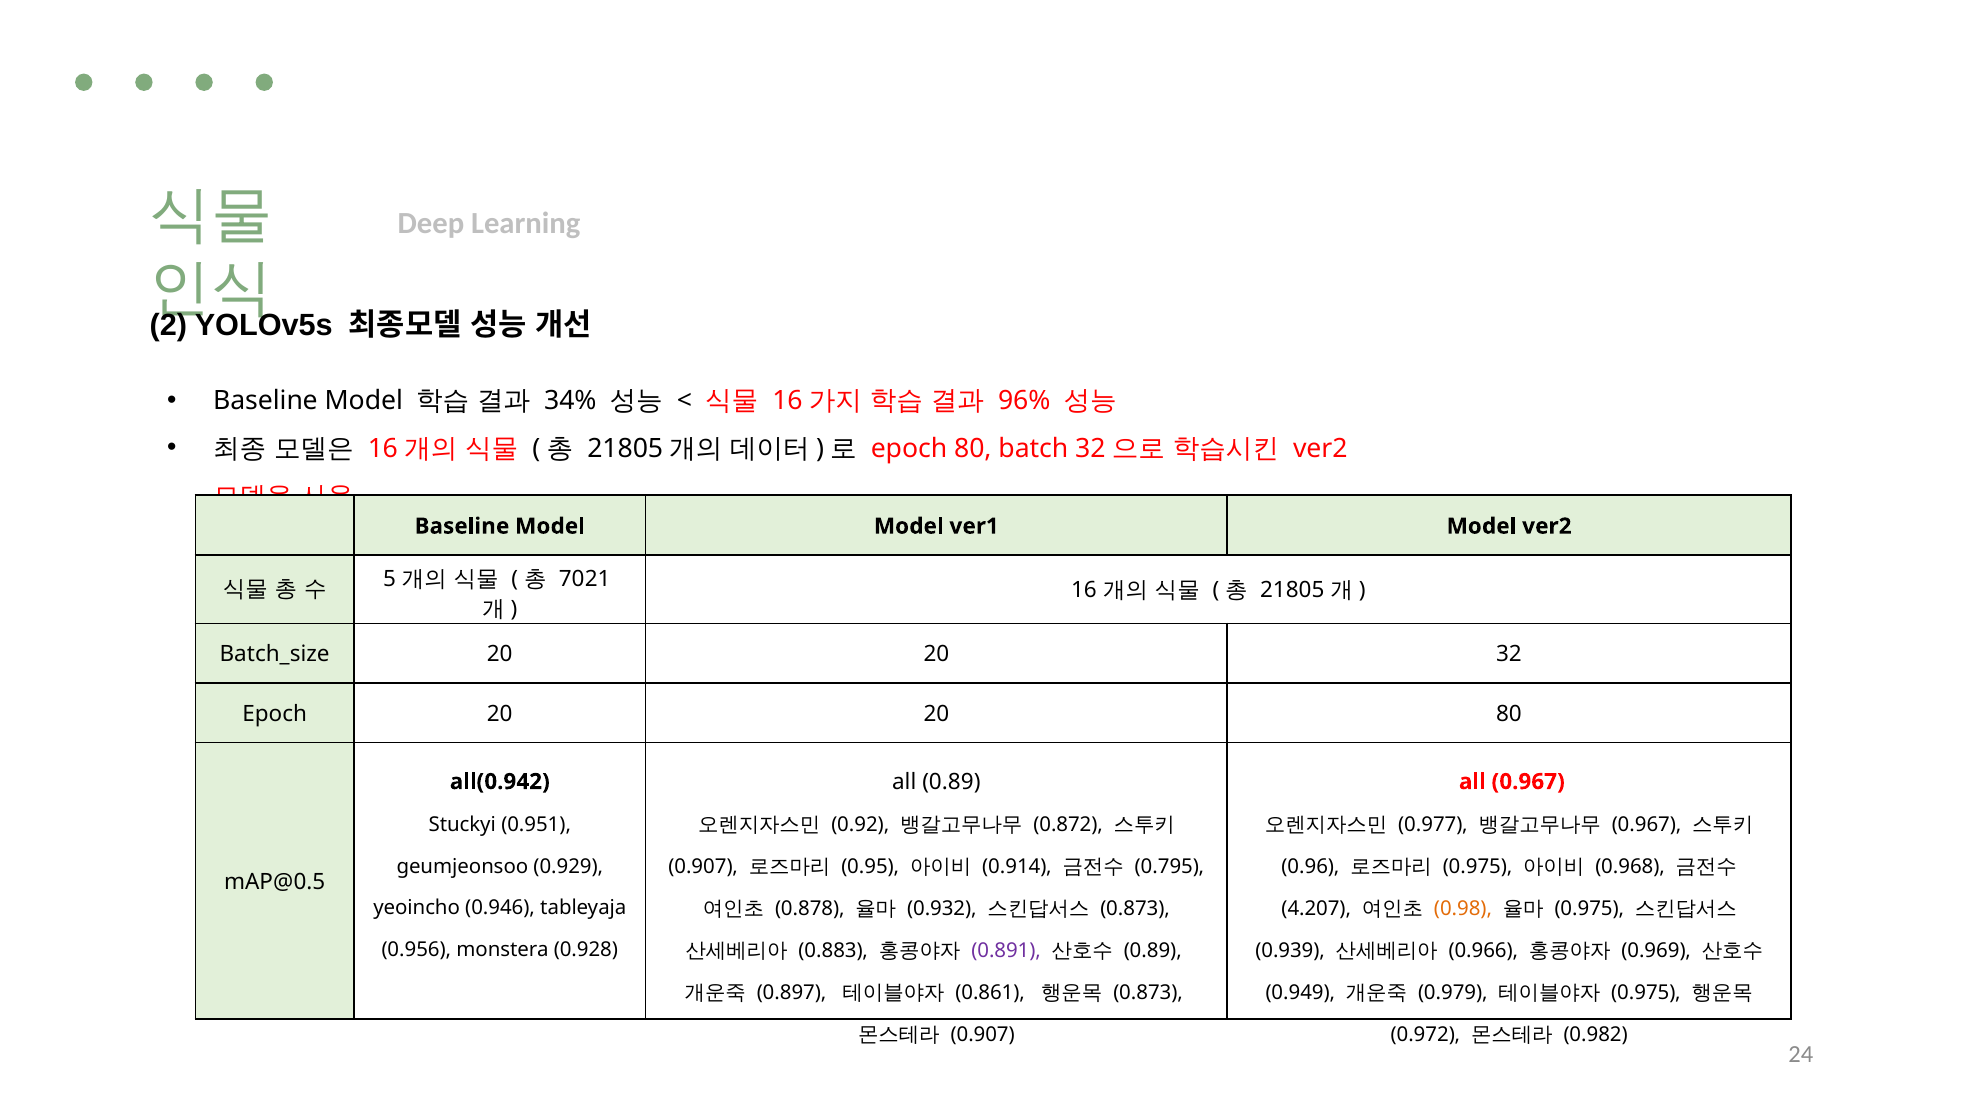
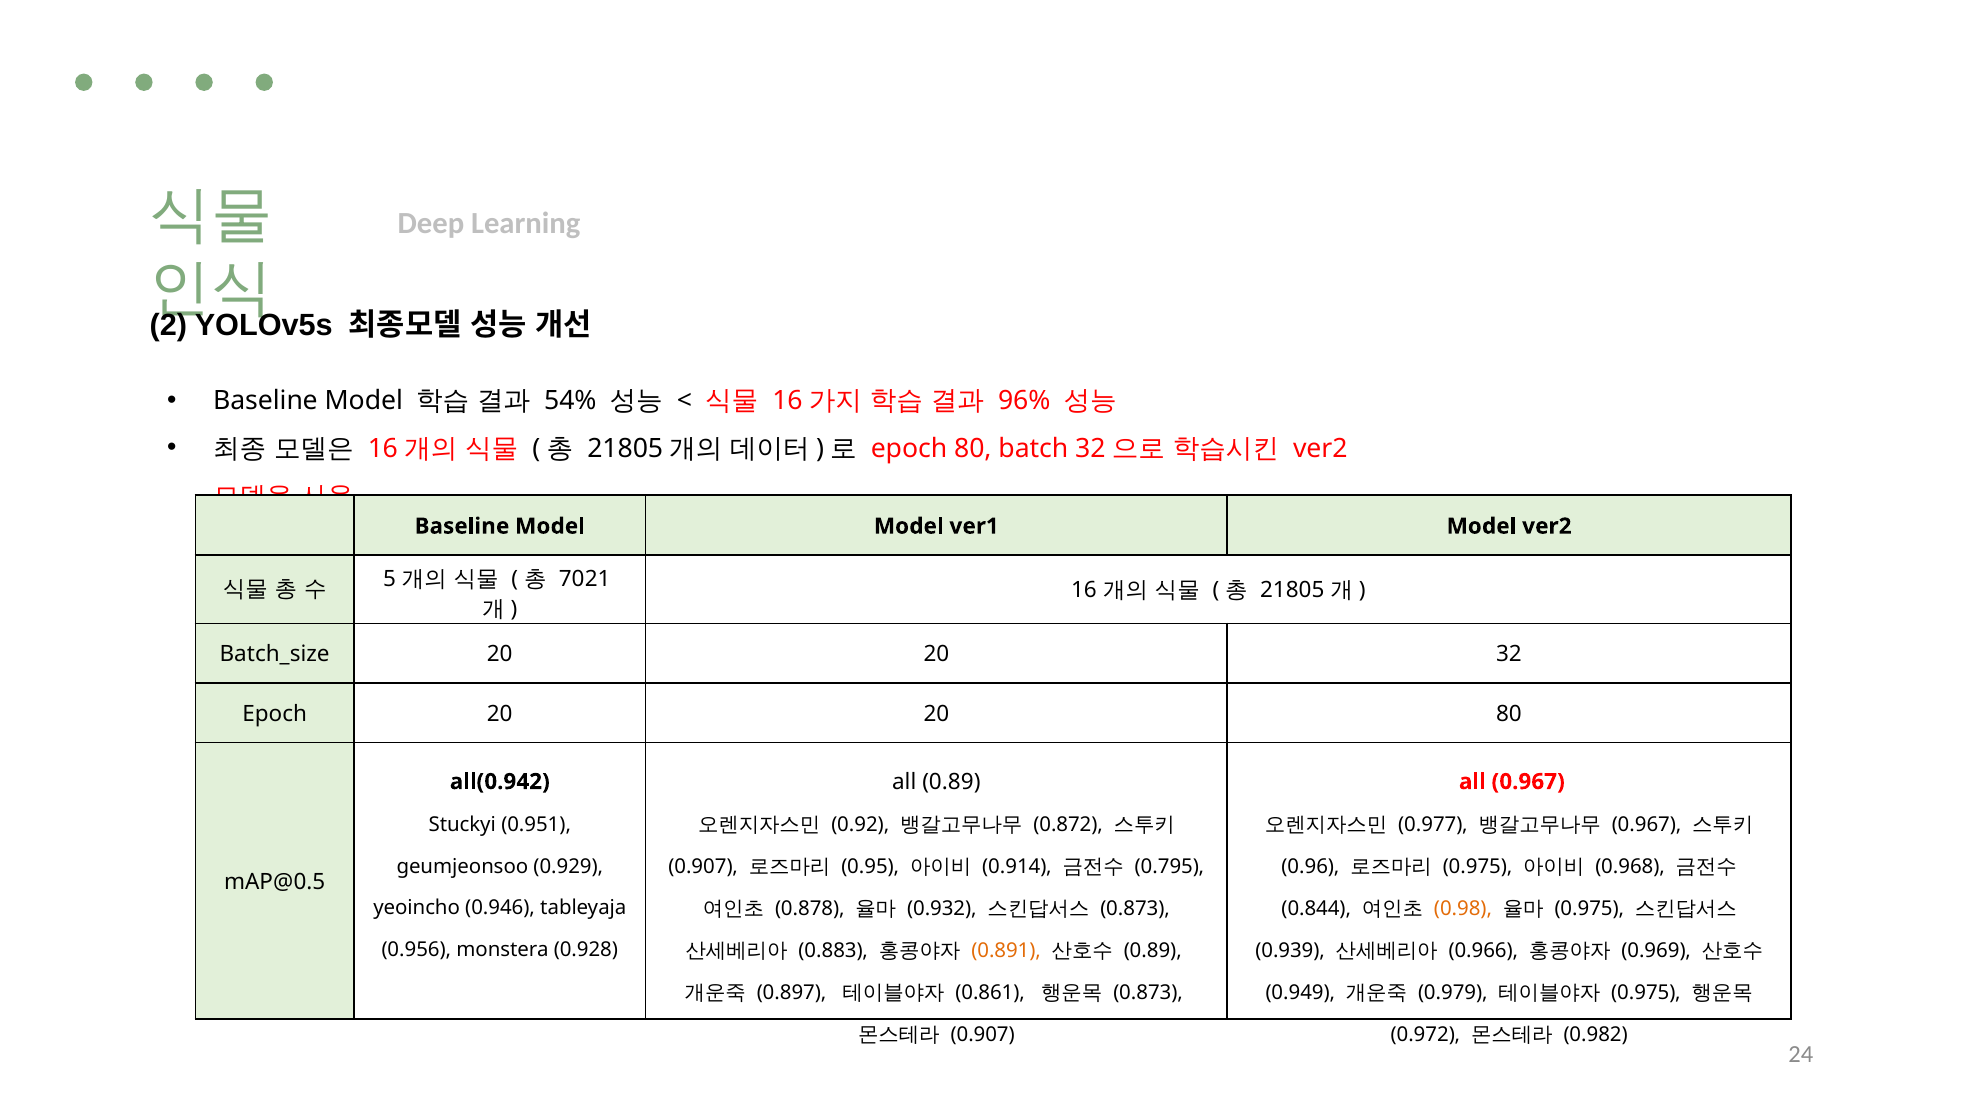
34%: 34% -> 54%
4.207: 4.207 -> 0.844
0.891 colour: purple -> orange
